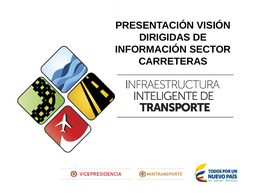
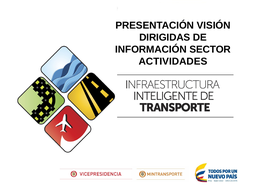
CARRETERAS: CARRETERAS -> ACTIVIDADES
